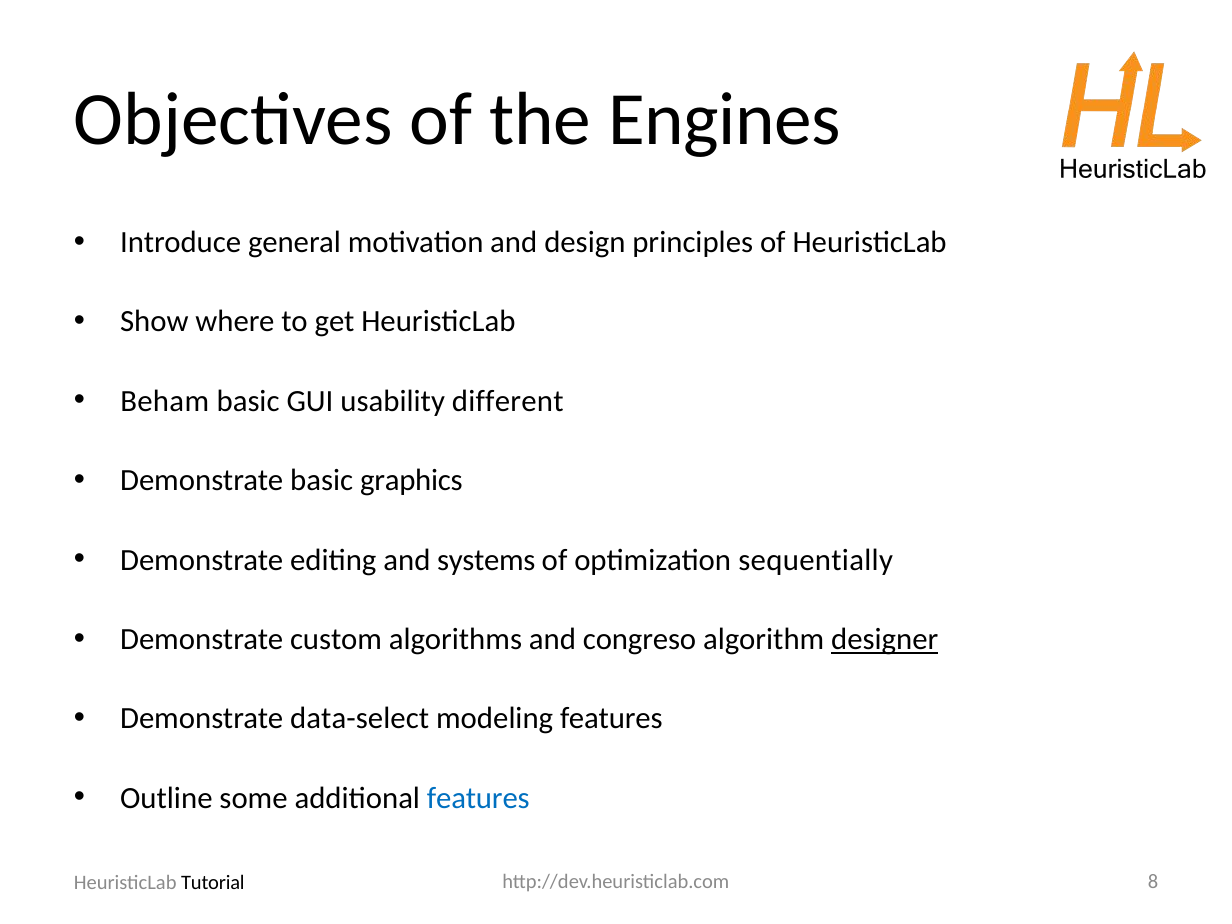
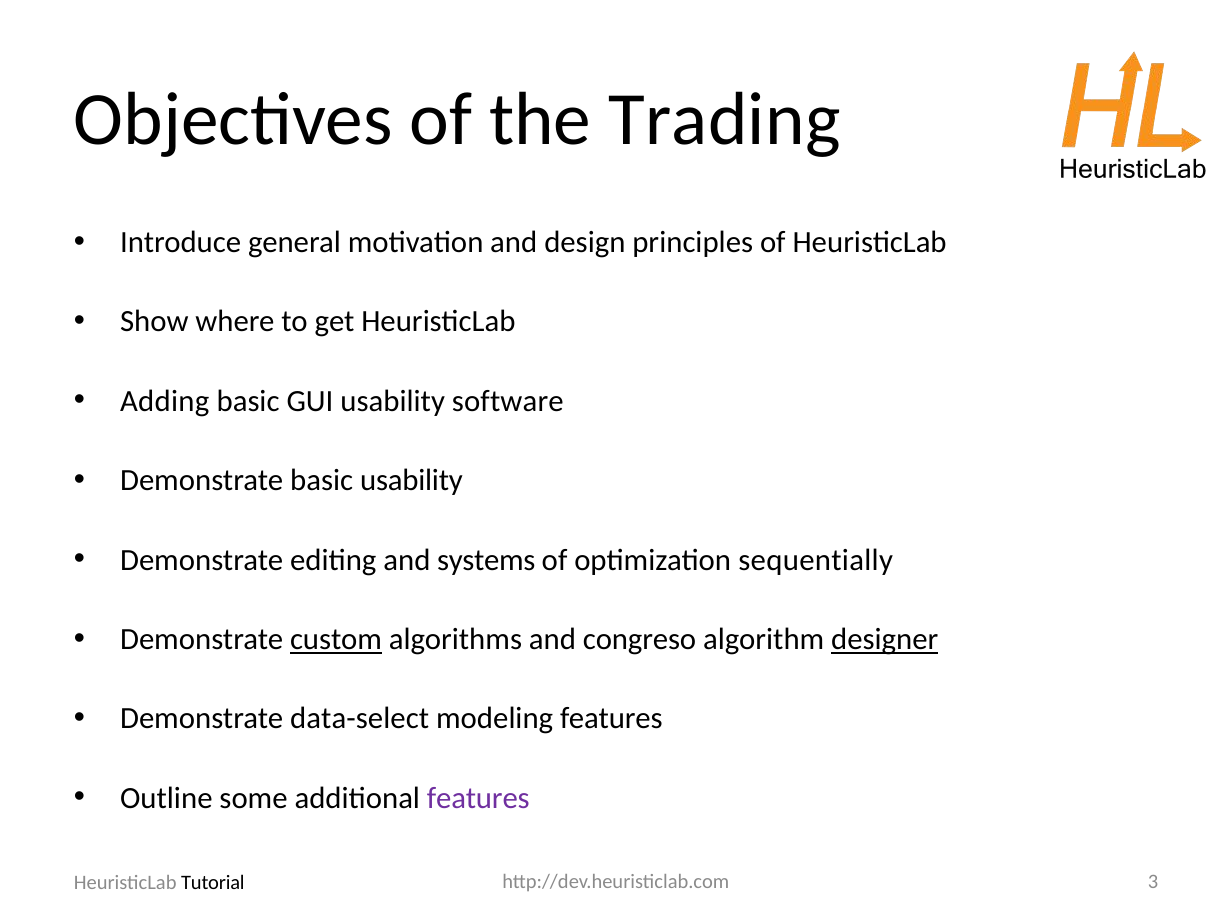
Engines: Engines -> Trading
Beham: Beham -> Adding
different: different -> software
basic graphics: graphics -> usability
custom underline: none -> present
features at (478, 798) colour: blue -> purple
8: 8 -> 3
